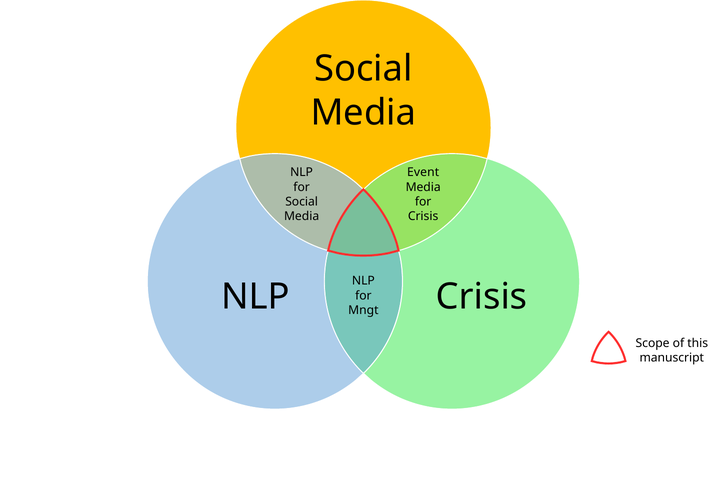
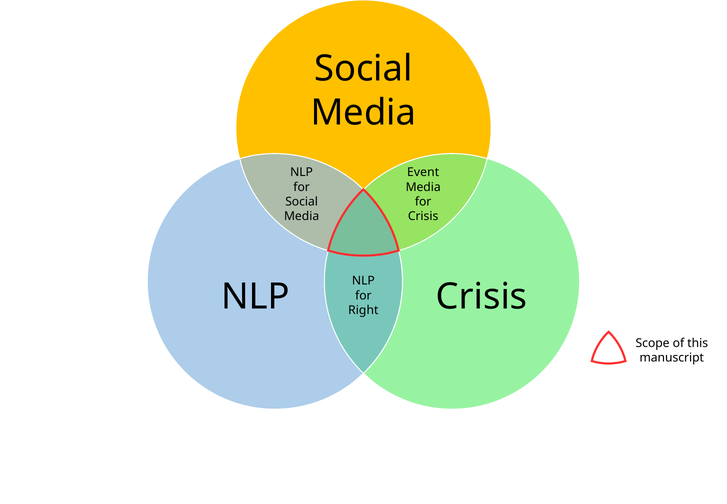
Mngt: Mngt -> Right
